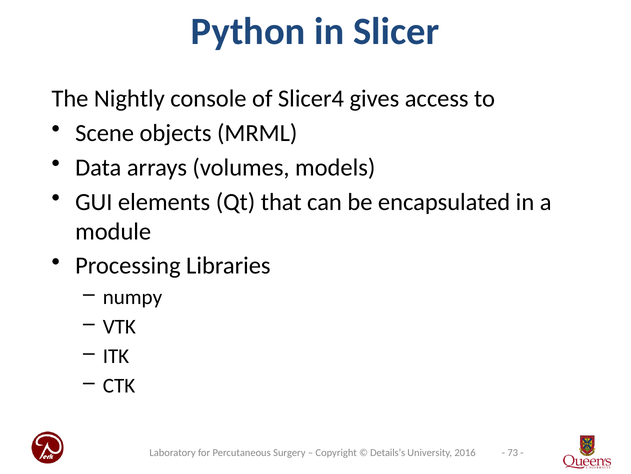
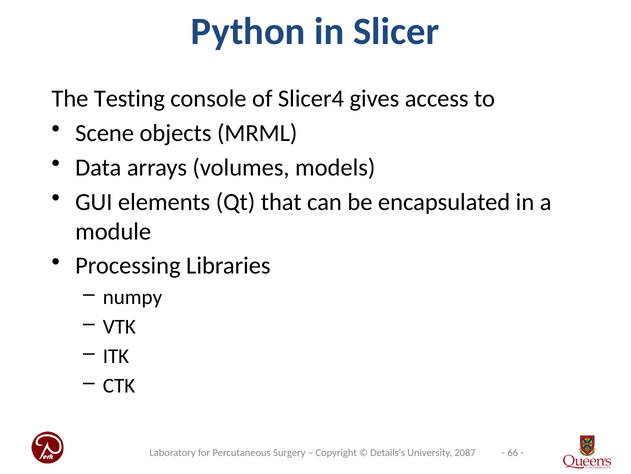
Nightly: Nightly -> Testing
73: 73 -> 66
2016: 2016 -> 2087
